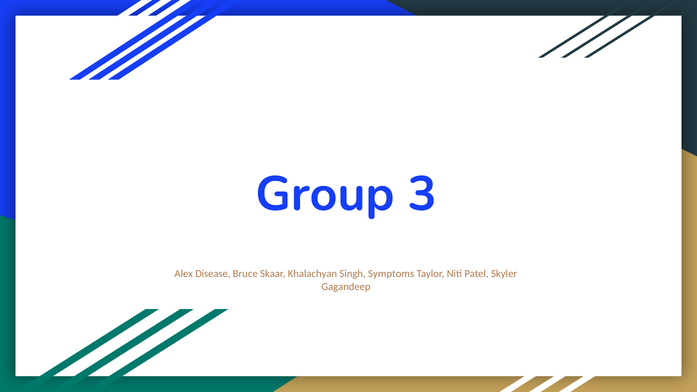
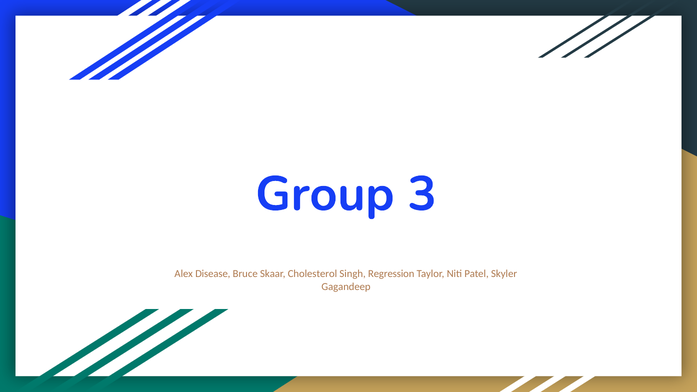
Khalachyan: Khalachyan -> Cholesterol
Symptoms: Symptoms -> Regression
